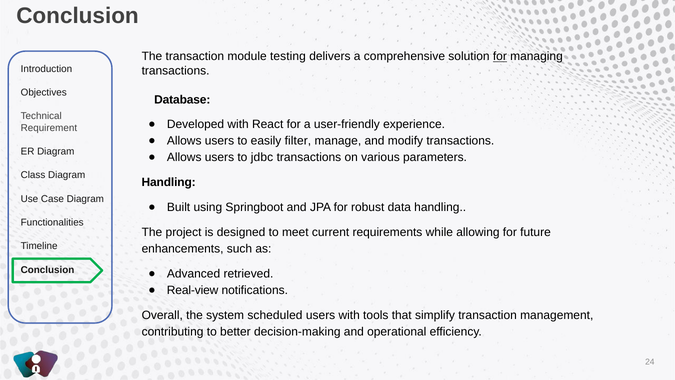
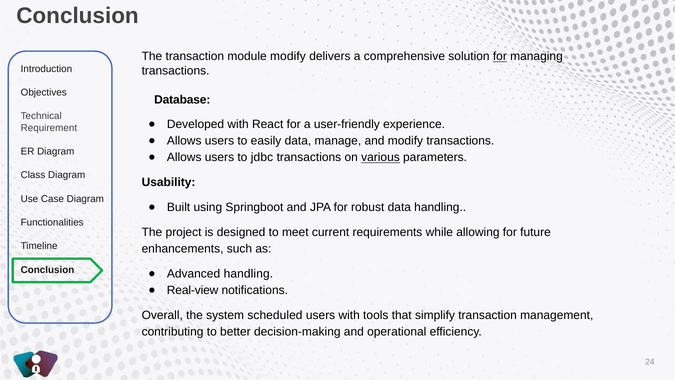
module testing: testing -> modify
easily filter: filter -> data
various underline: none -> present
Handling at (169, 182): Handling -> Usability
Advanced retrieved: retrieved -> handling
